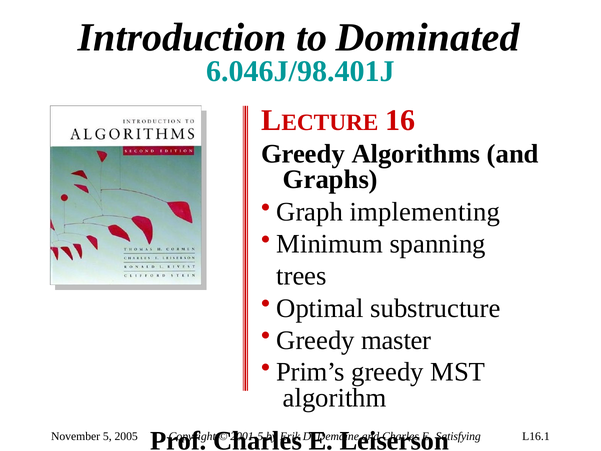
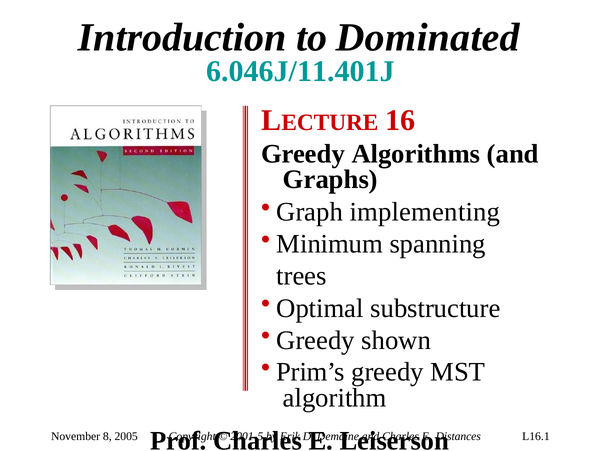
6.046J/98.401J: 6.046J/98.401J -> 6.046J/11.401J
master: master -> shown
5: 5 -> 8
Satisfying: Satisfying -> Distances
